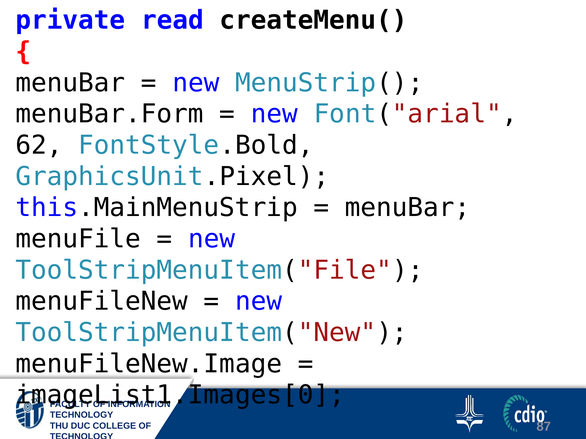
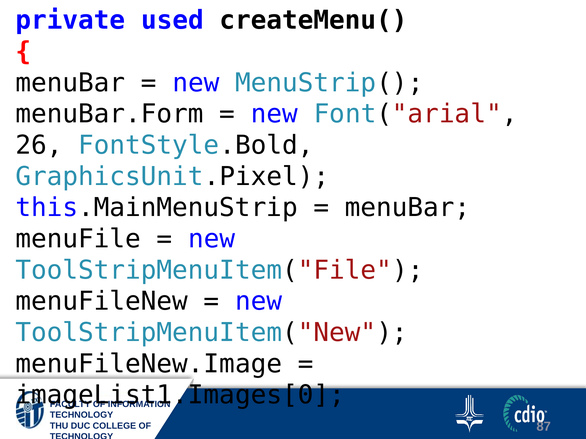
read: read -> used
62: 62 -> 26
